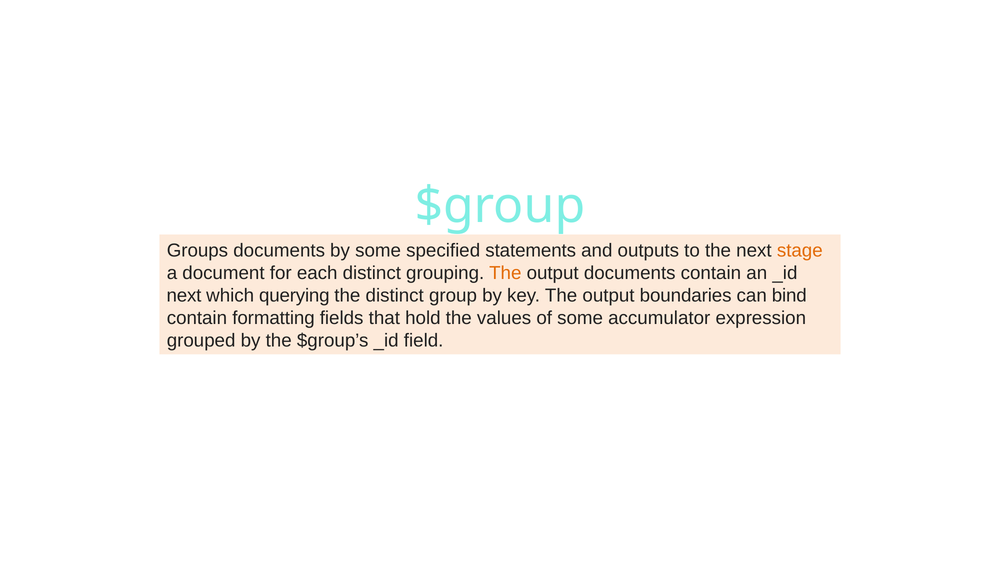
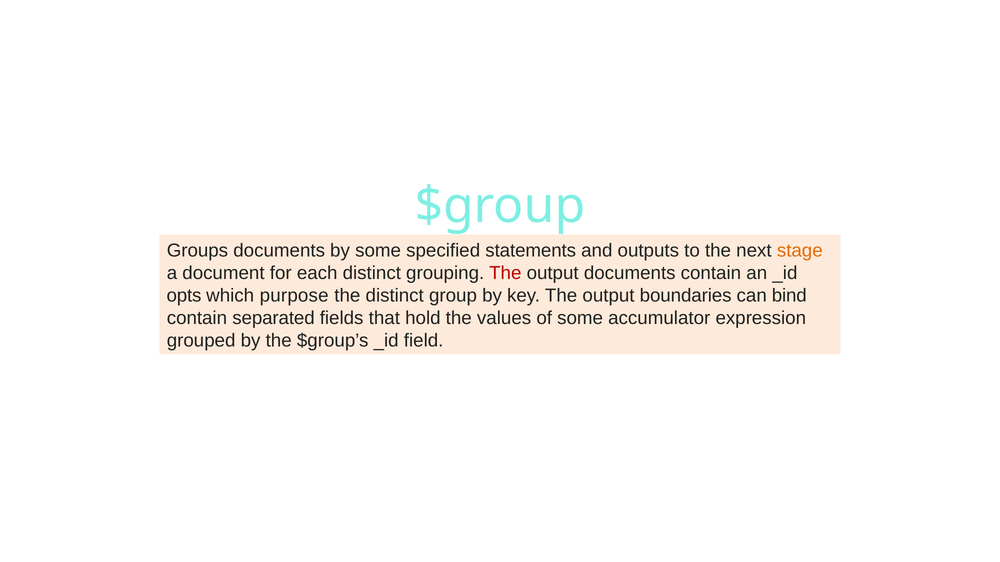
The at (505, 274) colour: orange -> red
next at (184, 296): next -> opts
querying: querying -> purpose
formatting: formatting -> separated
